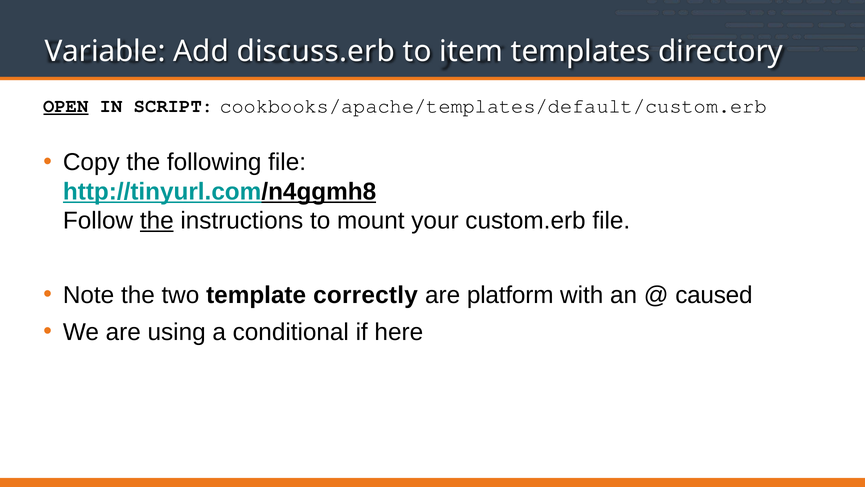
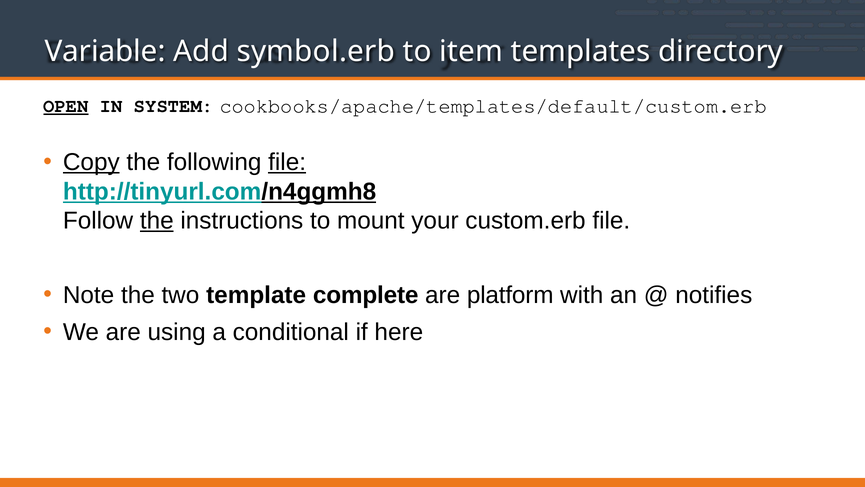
discuss.erb: discuss.erb -> symbol.erb
SCRIPT: SCRIPT -> SYSTEM
Copy underline: none -> present
file at (287, 162) underline: none -> present
correctly: correctly -> complete
caused: caused -> notifies
